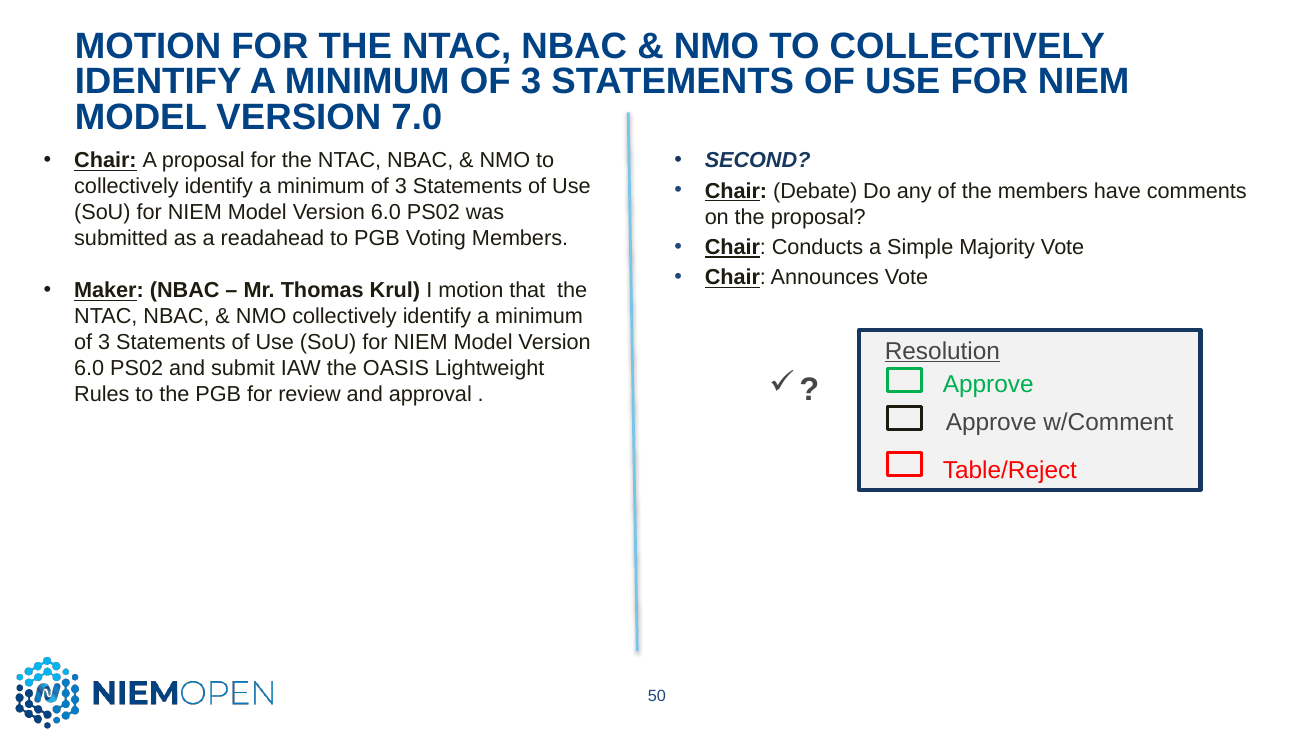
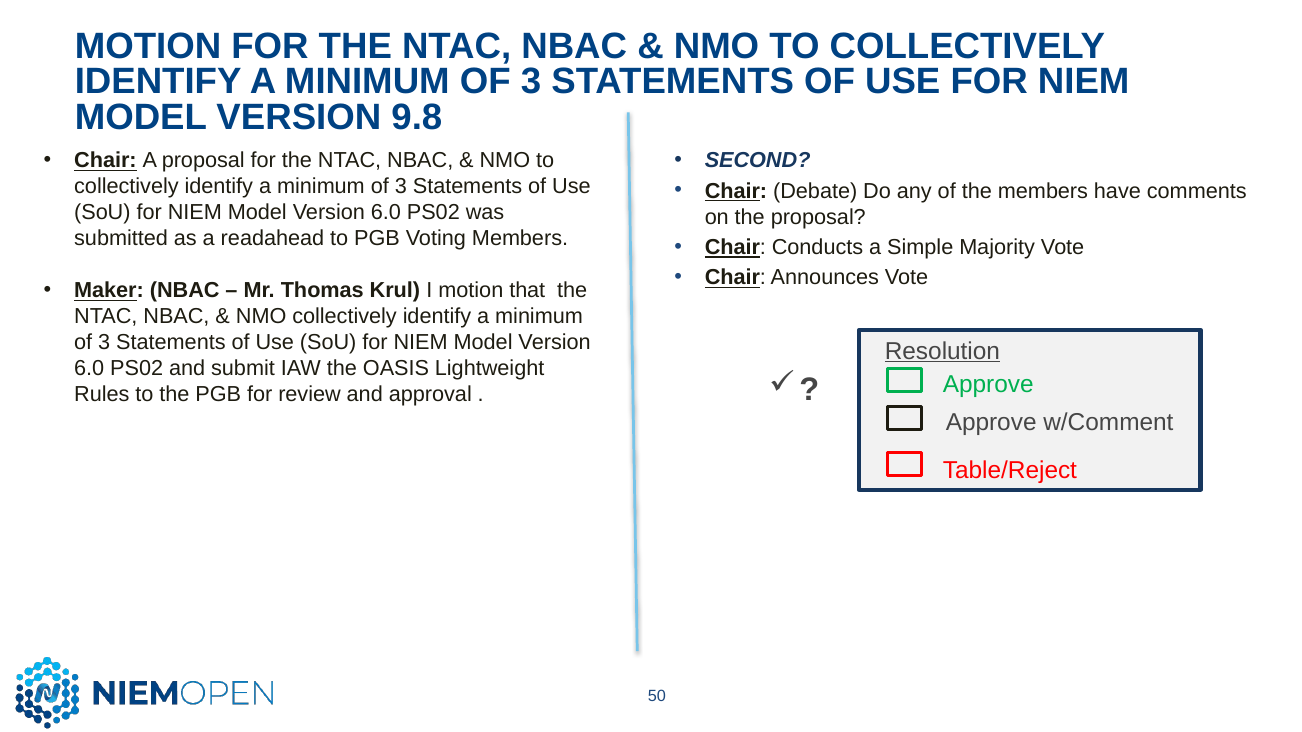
7.0: 7.0 -> 9.8
